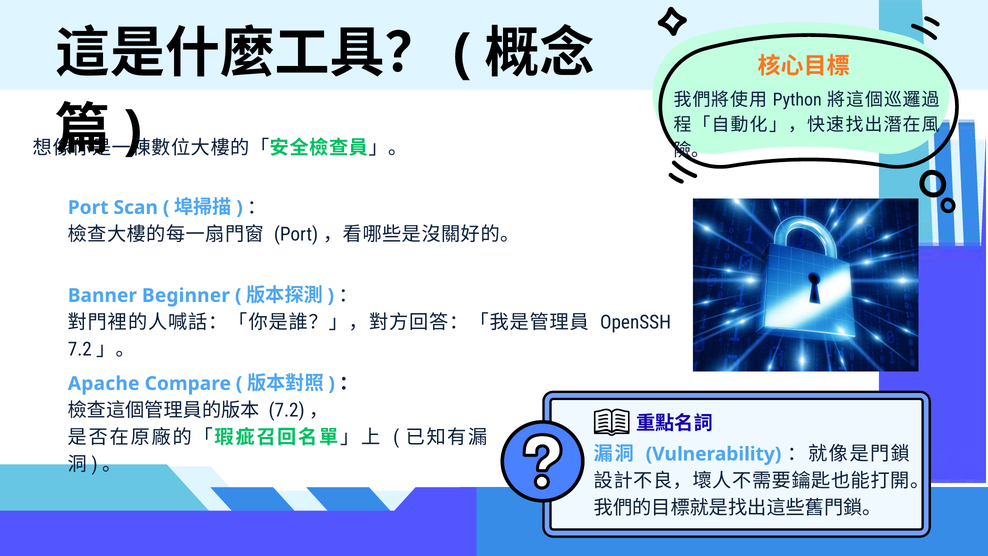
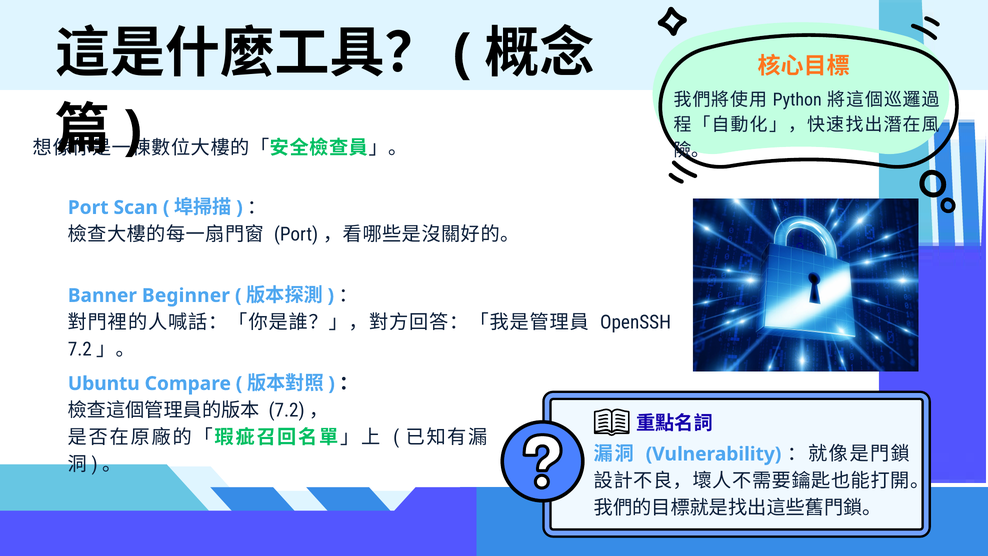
Apache: Apache -> Ubuntu
